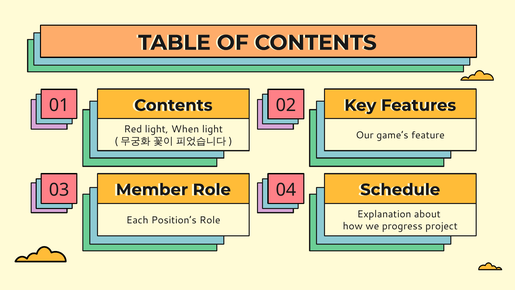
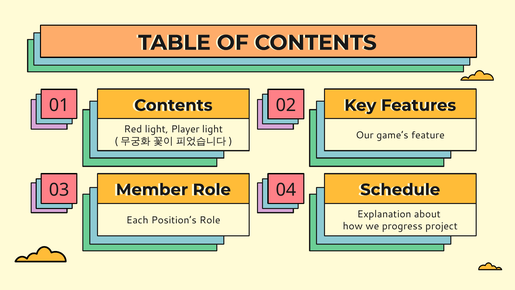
When: When -> Player
